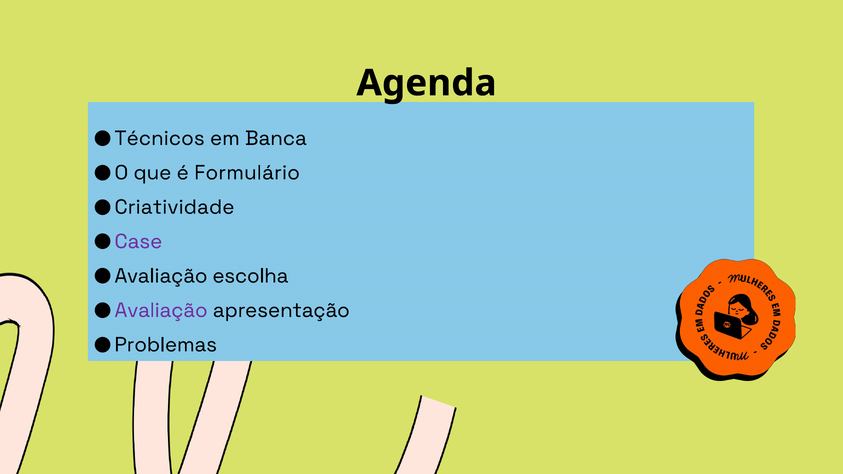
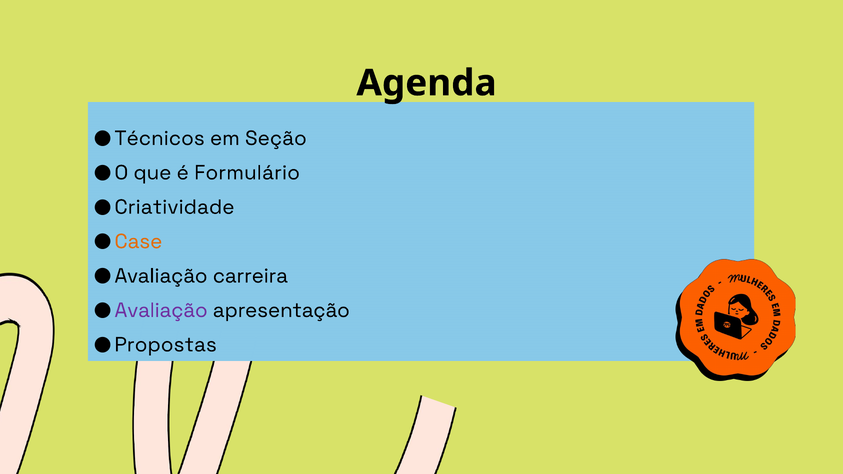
Banca: Banca -> Seção
Case colour: purple -> orange
escolha: escolha -> carreira
Problemas: Problemas -> Propostas
